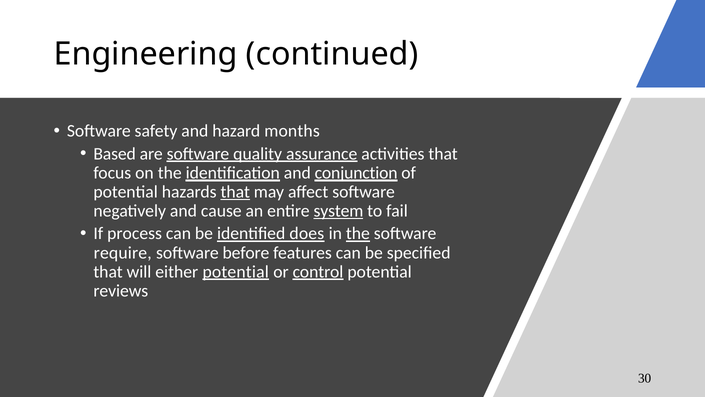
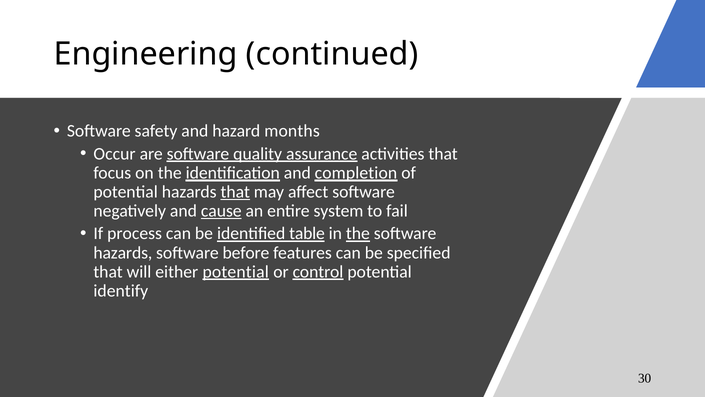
Based: Based -> Occur
conjunction: conjunction -> completion
cause underline: none -> present
system underline: present -> none
does: does -> table
require at (123, 252): require -> hazards
reviews: reviews -> identify
